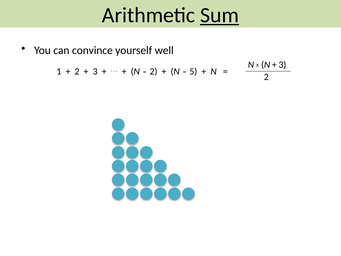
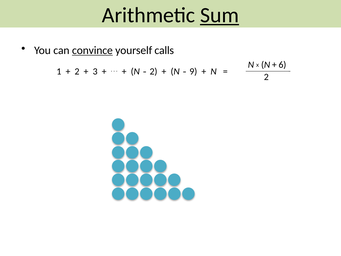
convince underline: none -> present
well: well -> calls
3 at (282, 65): 3 -> 6
5: 5 -> 9
